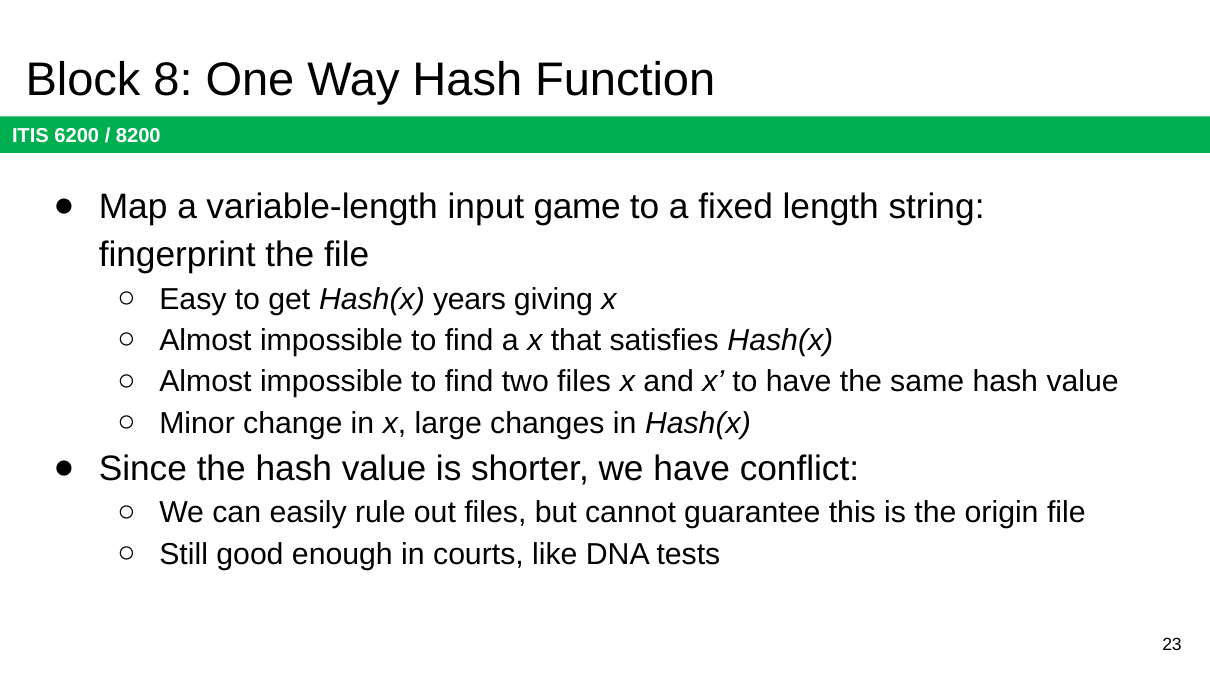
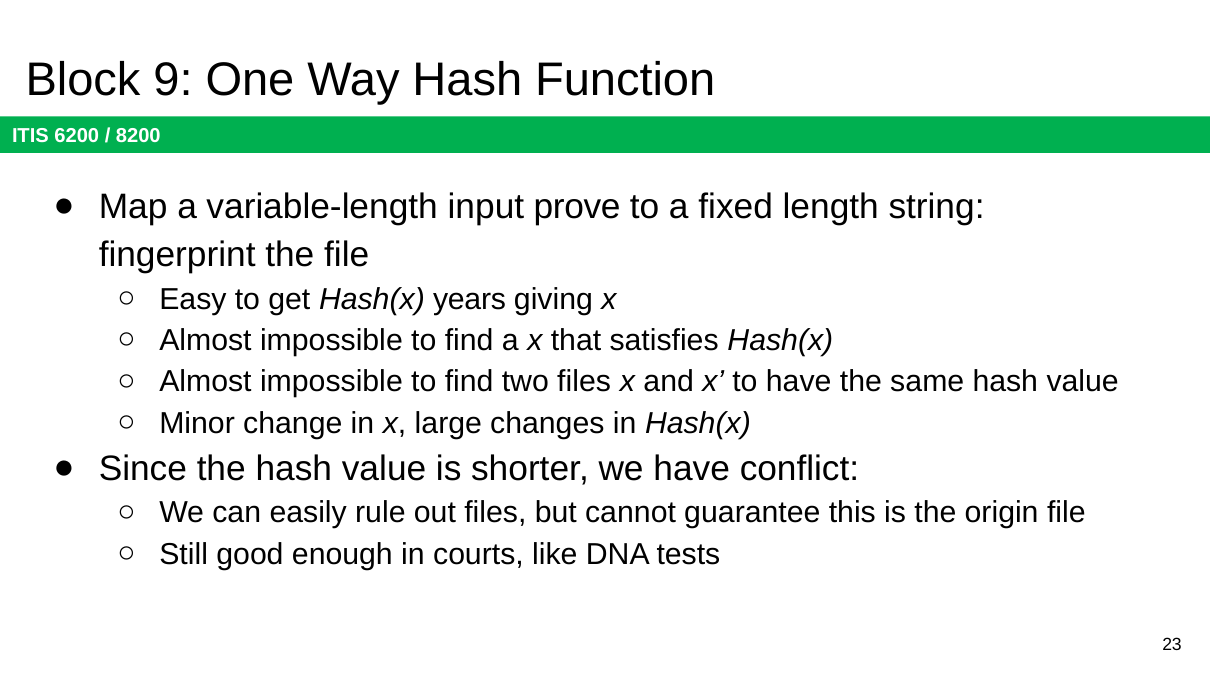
8: 8 -> 9
game: game -> prove
